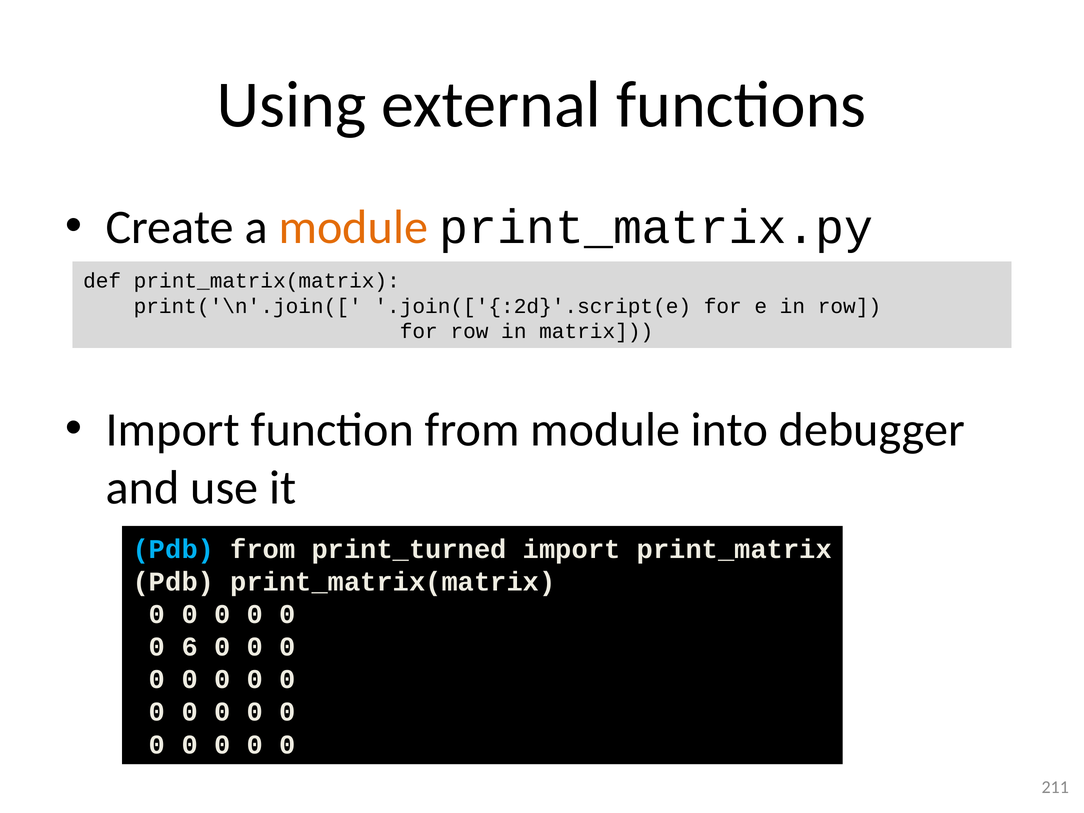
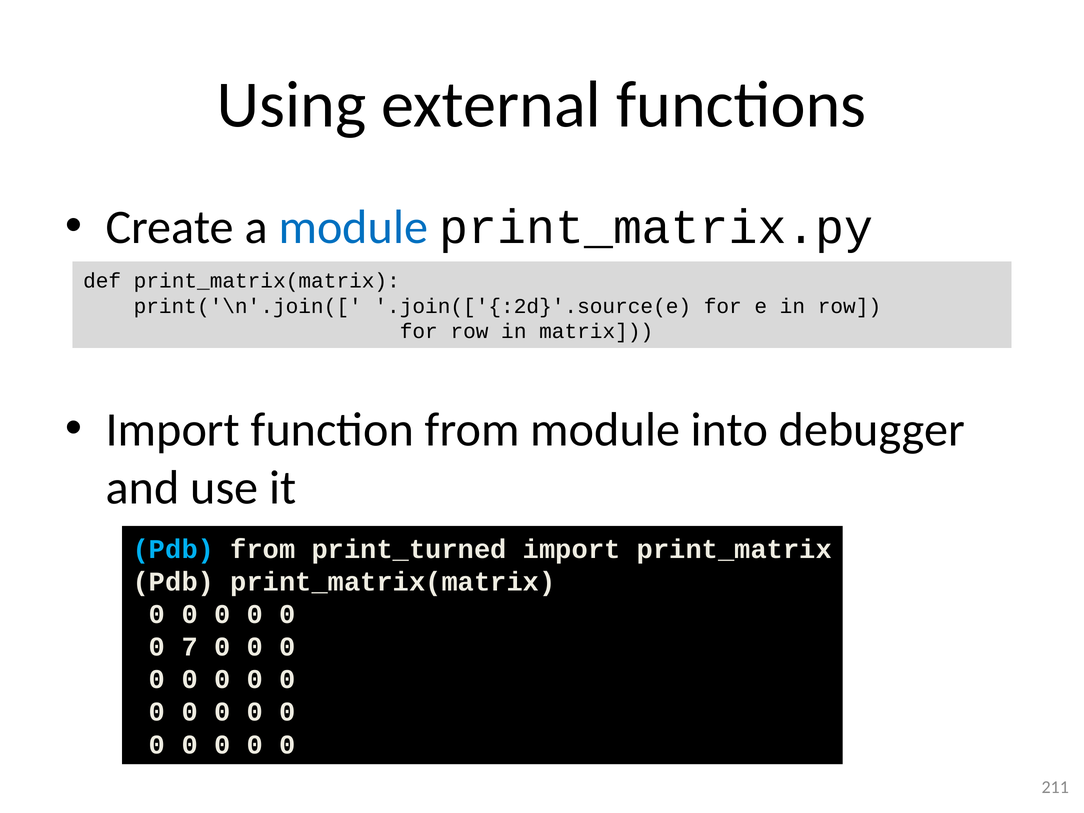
module at (353, 227) colour: orange -> blue
.join(['{:2d}'.script(e: .join(['{:2d}'.script(e -> .join(['{:2d}'.source(e
6: 6 -> 7
